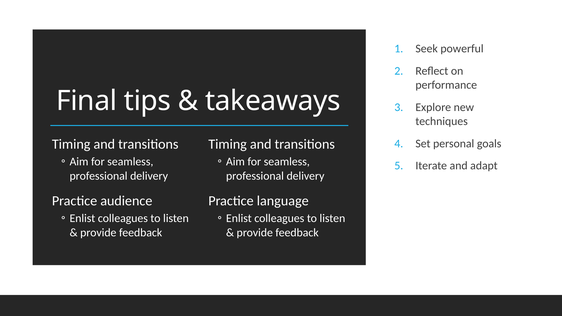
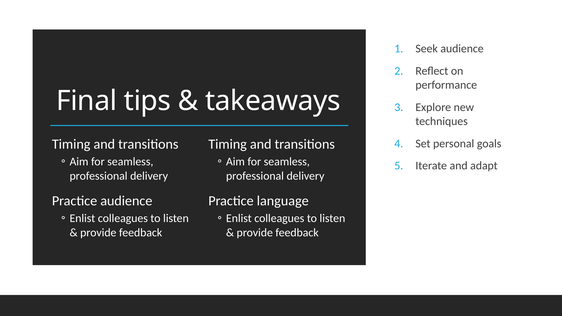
Seek powerful: powerful -> audience
